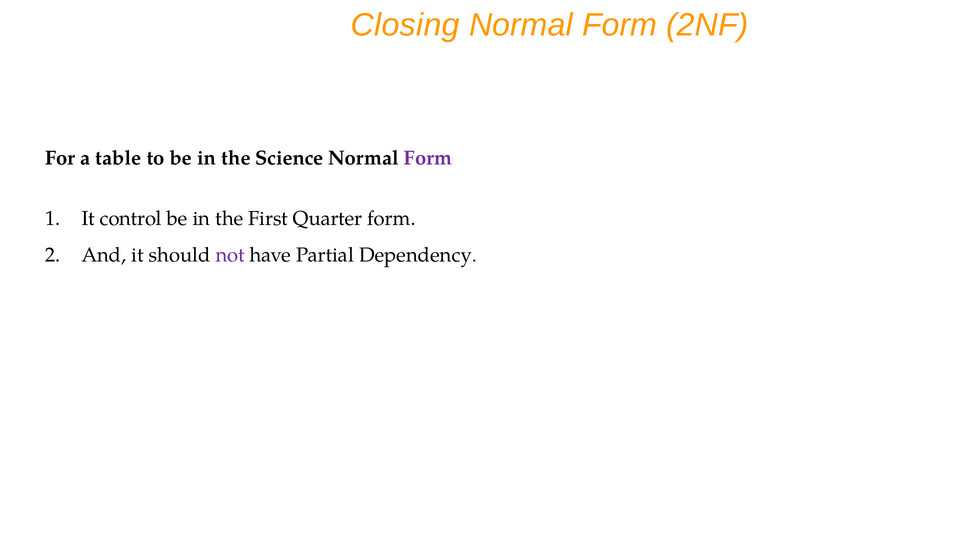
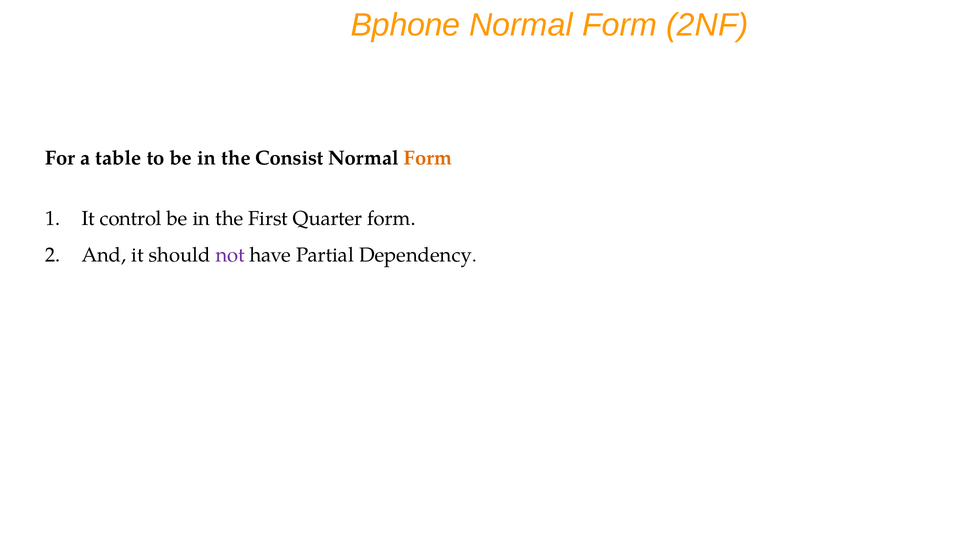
Closing: Closing -> Bphone
Science: Science -> Consist
Form at (428, 158) colour: purple -> orange
